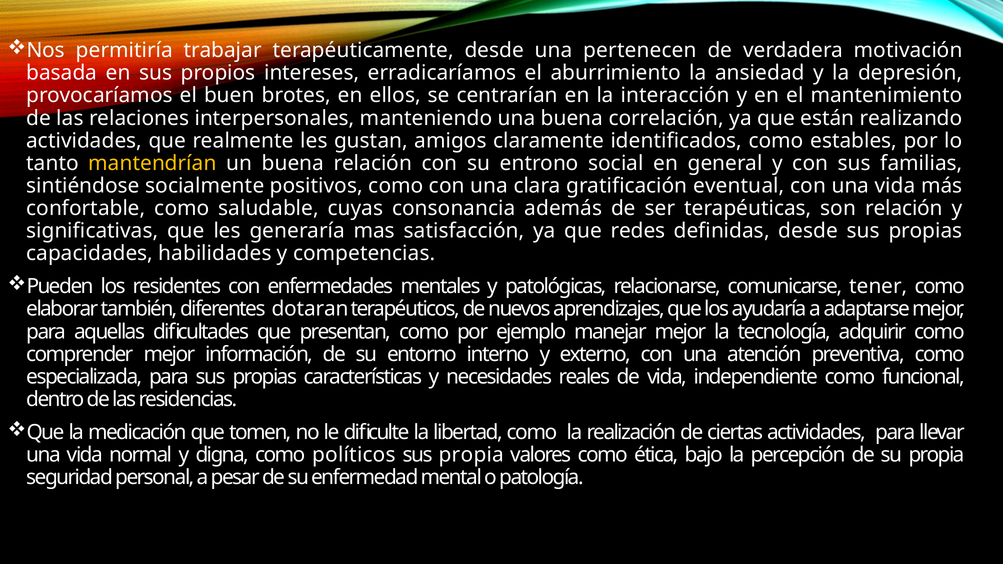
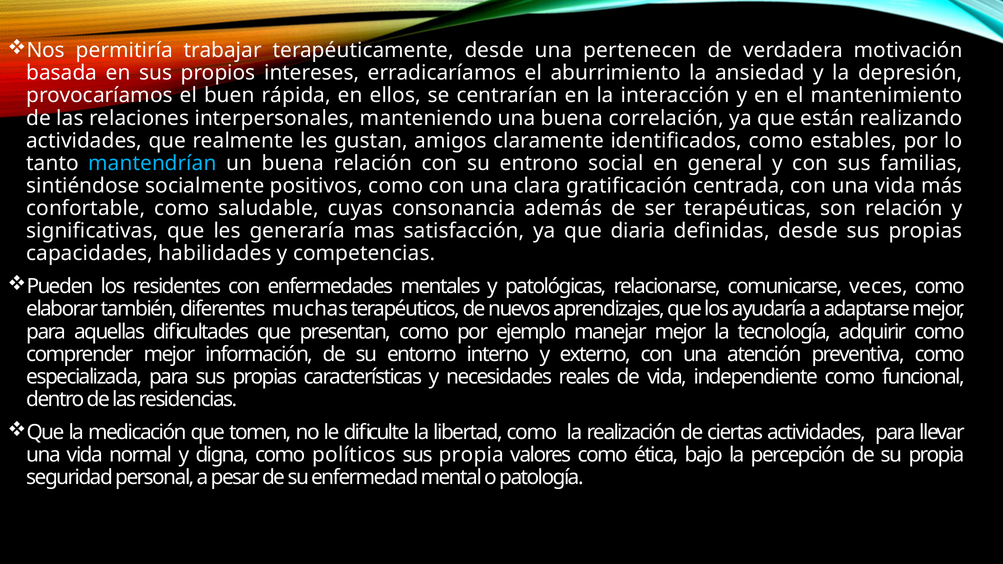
brotes: brotes -> rápida
mantendrían colour: yellow -> light blue
eventual: eventual -> centrada
redes: redes -> diaria
tener: tener -> veces
dotaran: dotaran -> muchas
